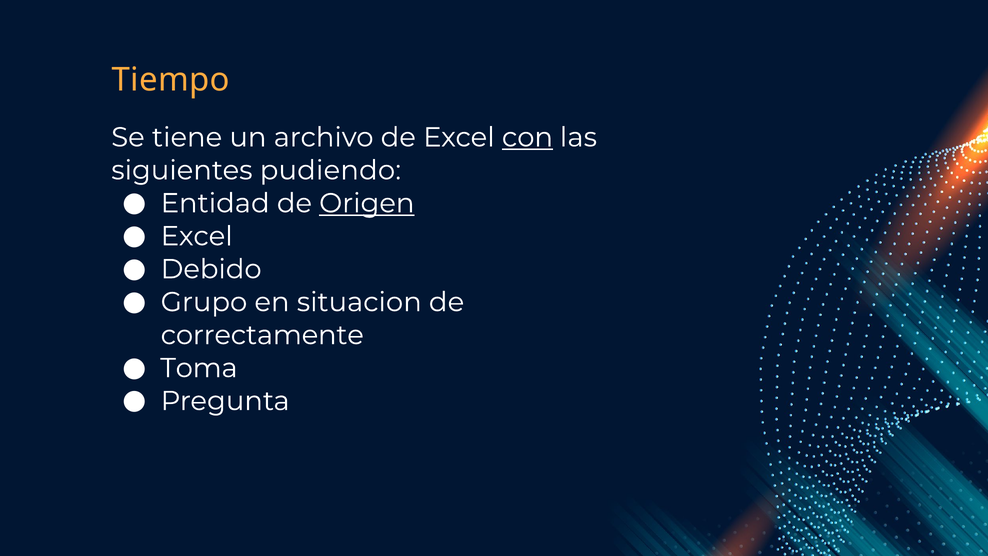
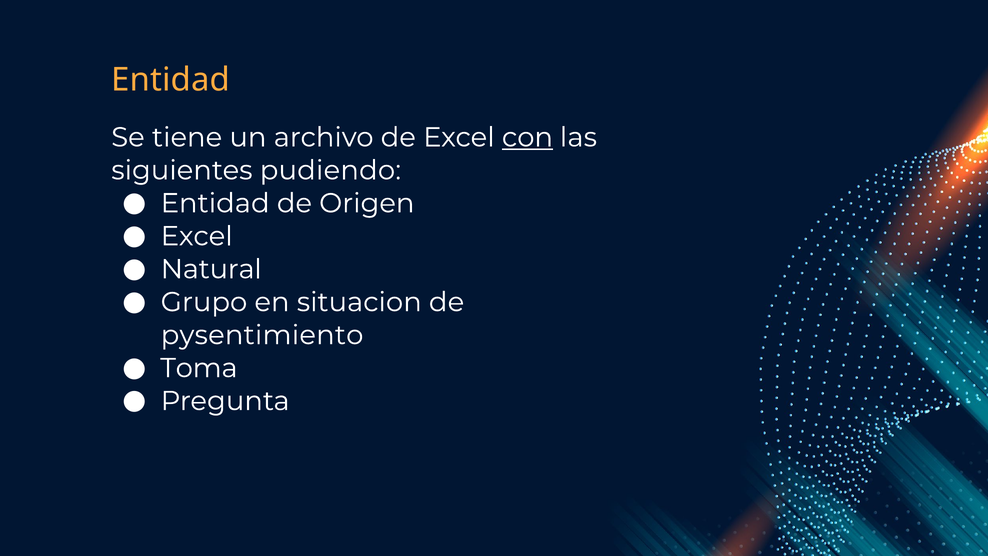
Tiempo at (171, 80): Tiempo -> Entidad
Origen underline: present -> none
Debido: Debido -> Natural
correctamente: correctamente -> pysentimiento
